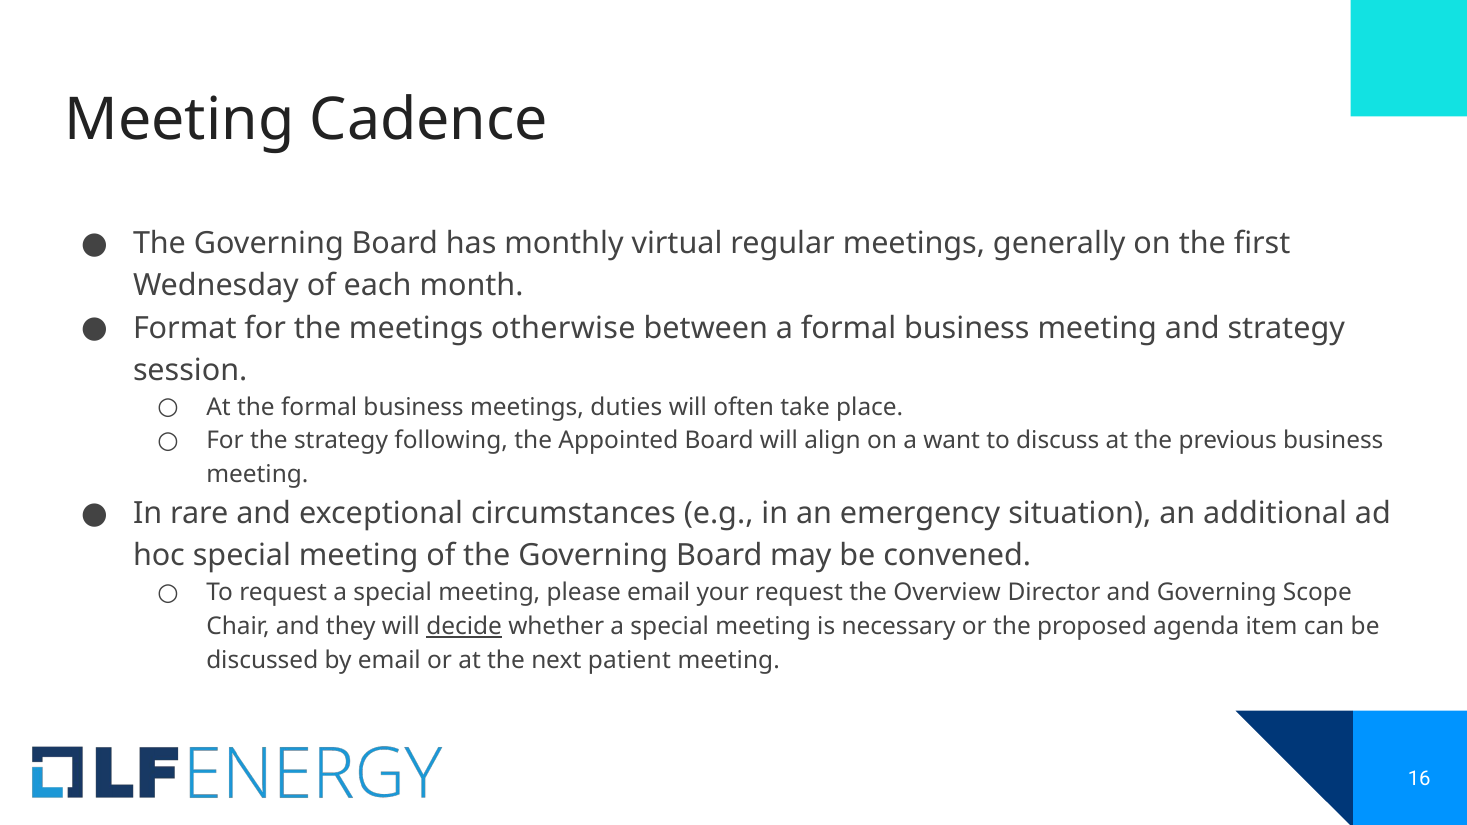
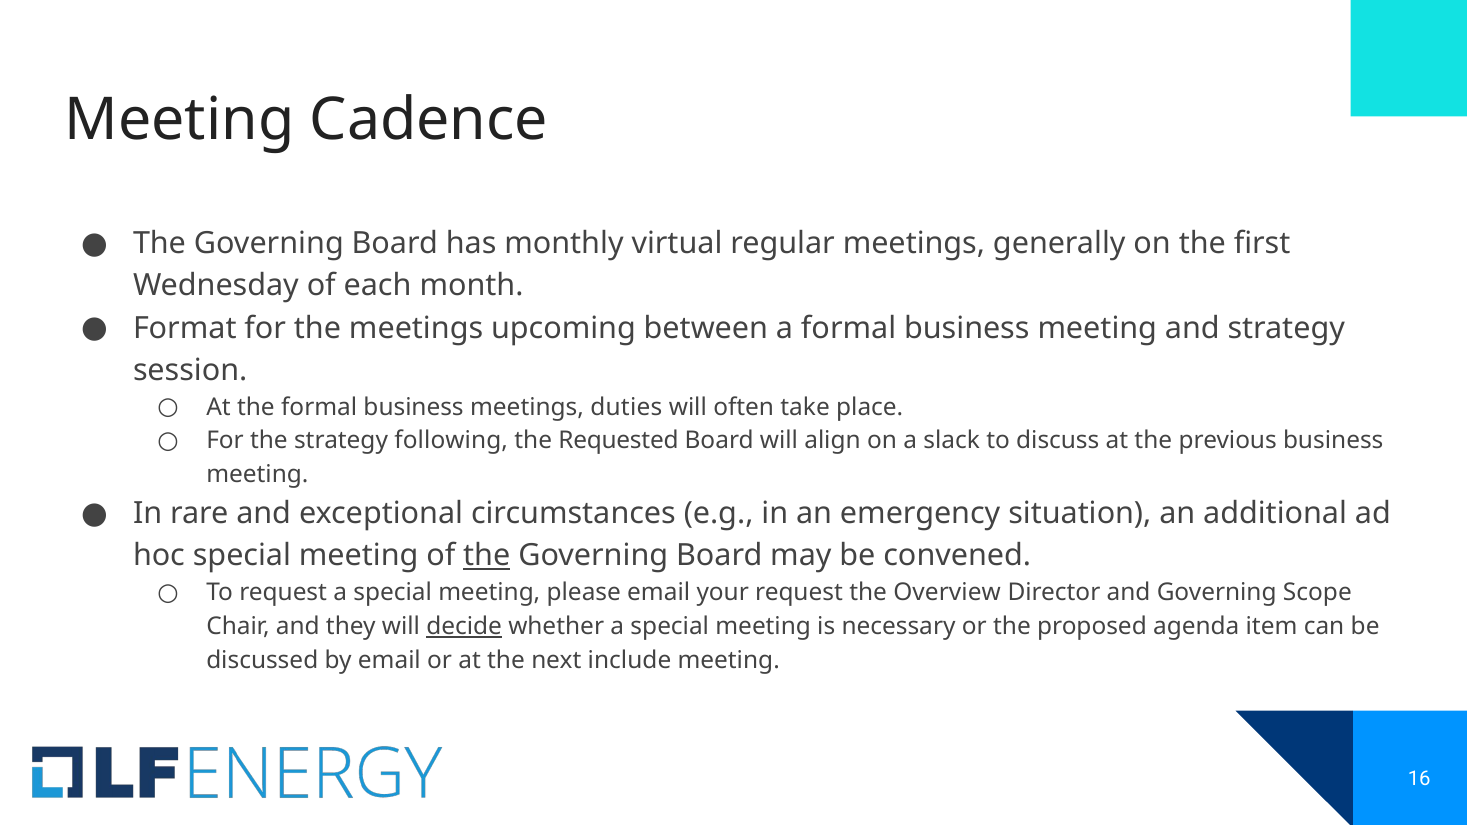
otherwise: otherwise -> upcoming
Appointed: Appointed -> Requested
want: want -> slack
the at (487, 556) underline: none -> present
patient: patient -> include
